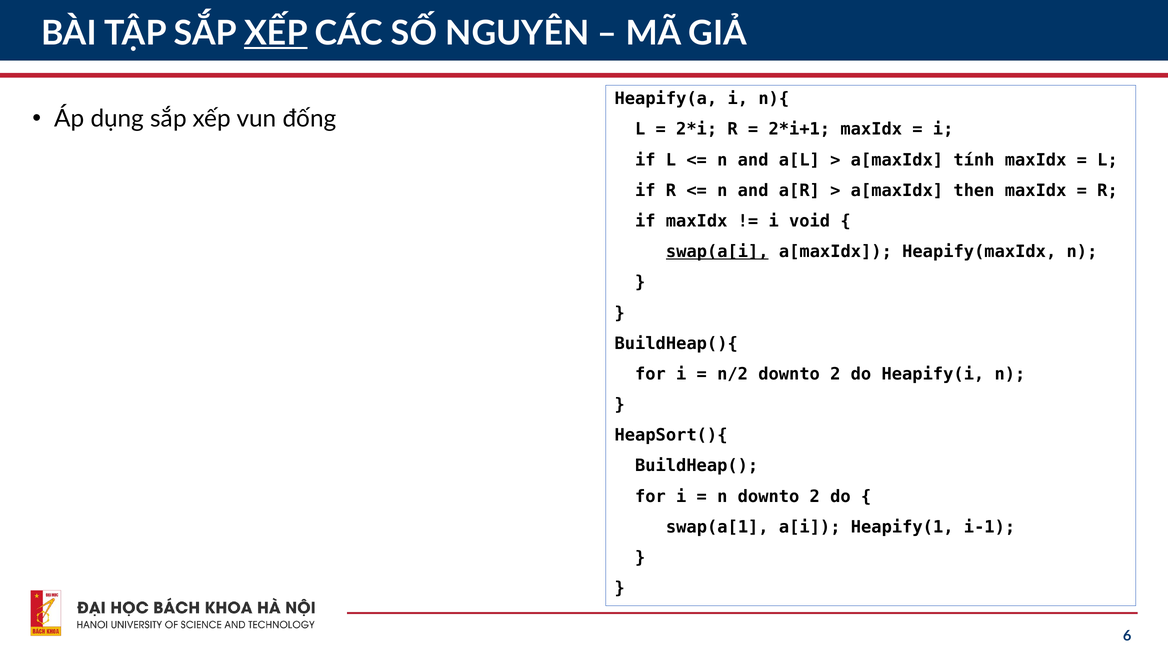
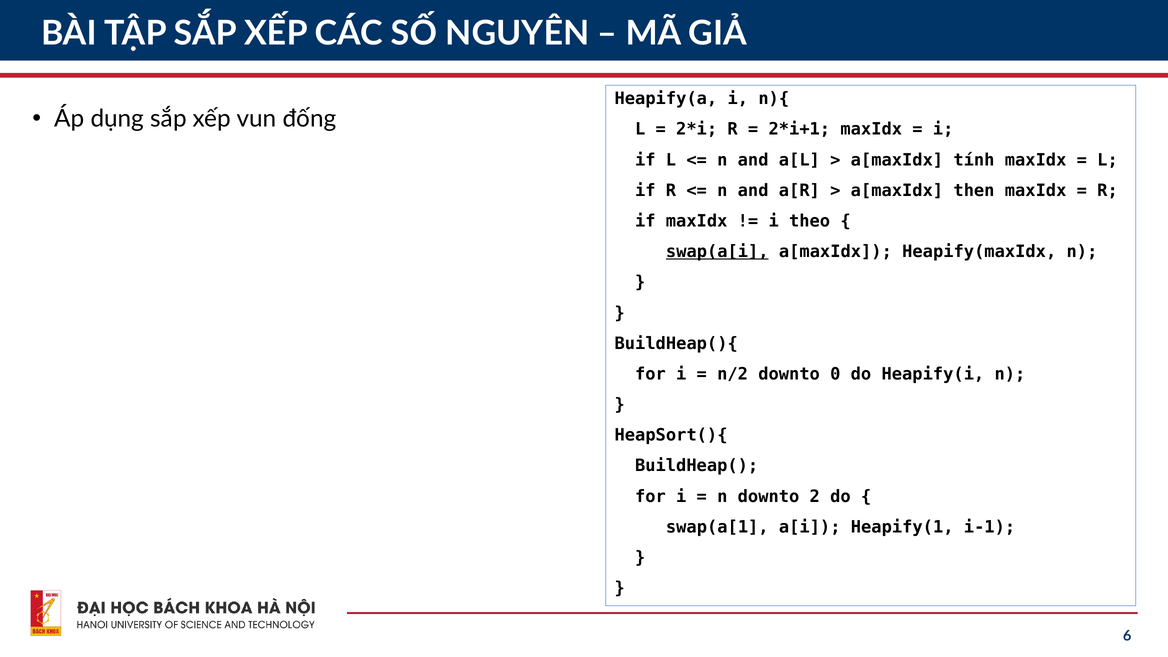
XẾP at (276, 33) underline: present -> none
void: void -> theo
n/2 downto 2: 2 -> 0
